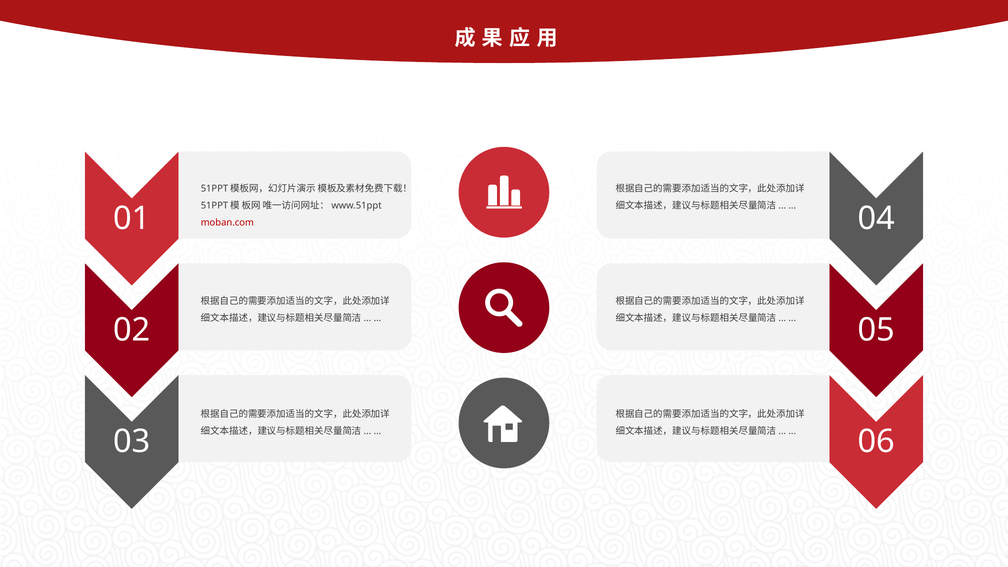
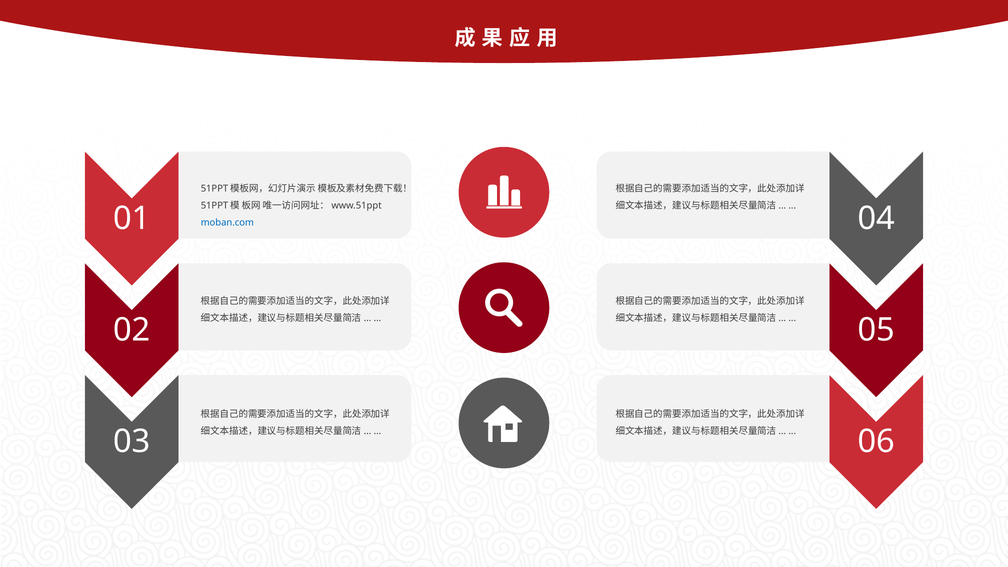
moban.com colour: red -> blue
